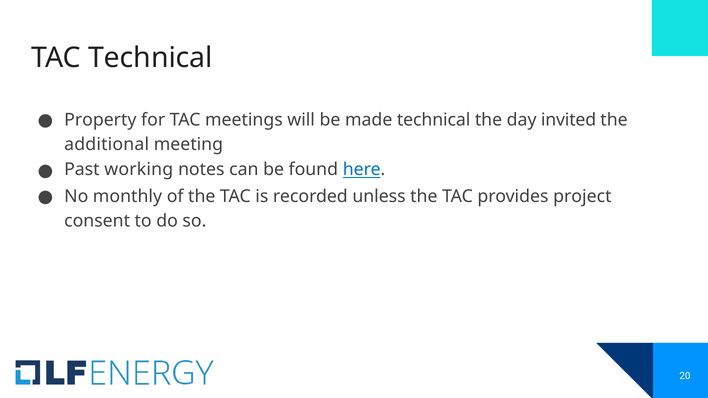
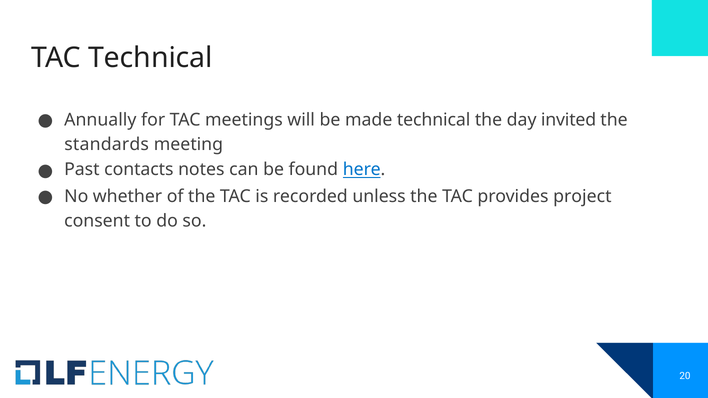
Property: Property -> Annually
additional: additional -> standards
working: working -> contacts
monthly: monthly -> whether
